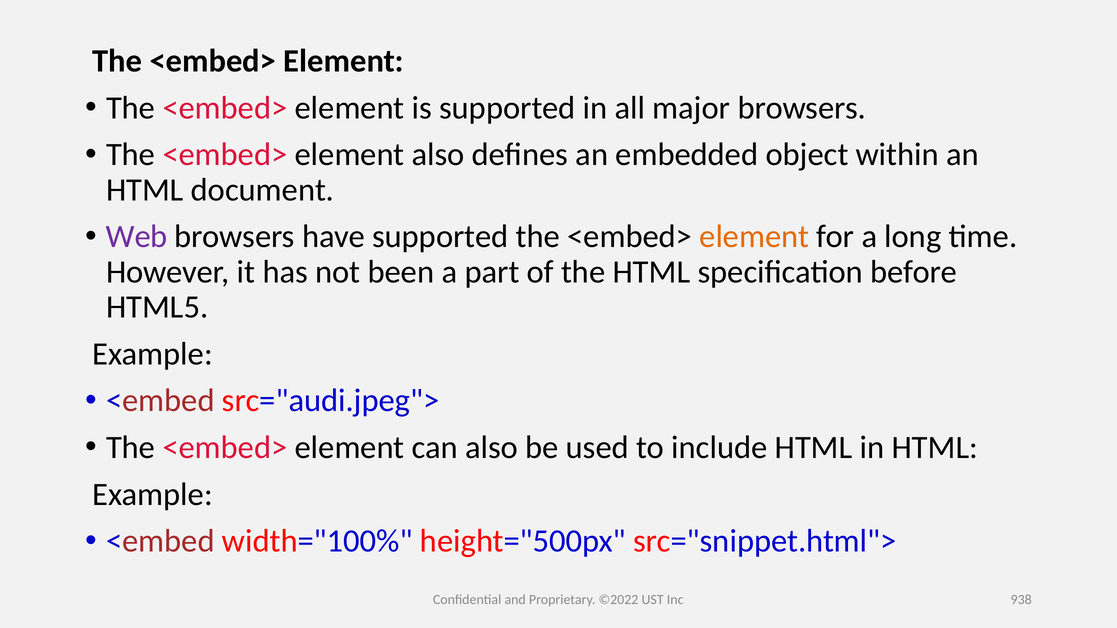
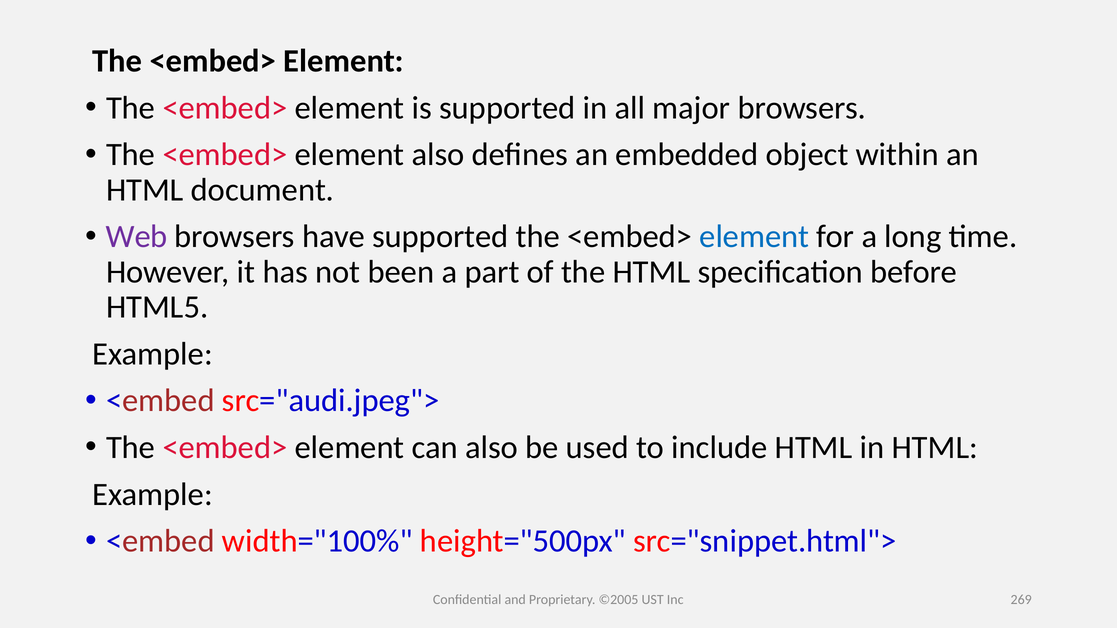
element at (754, 237) colour: orange -> blue
©2022: ©2022 -> ©2005
938: 938 -> 269
